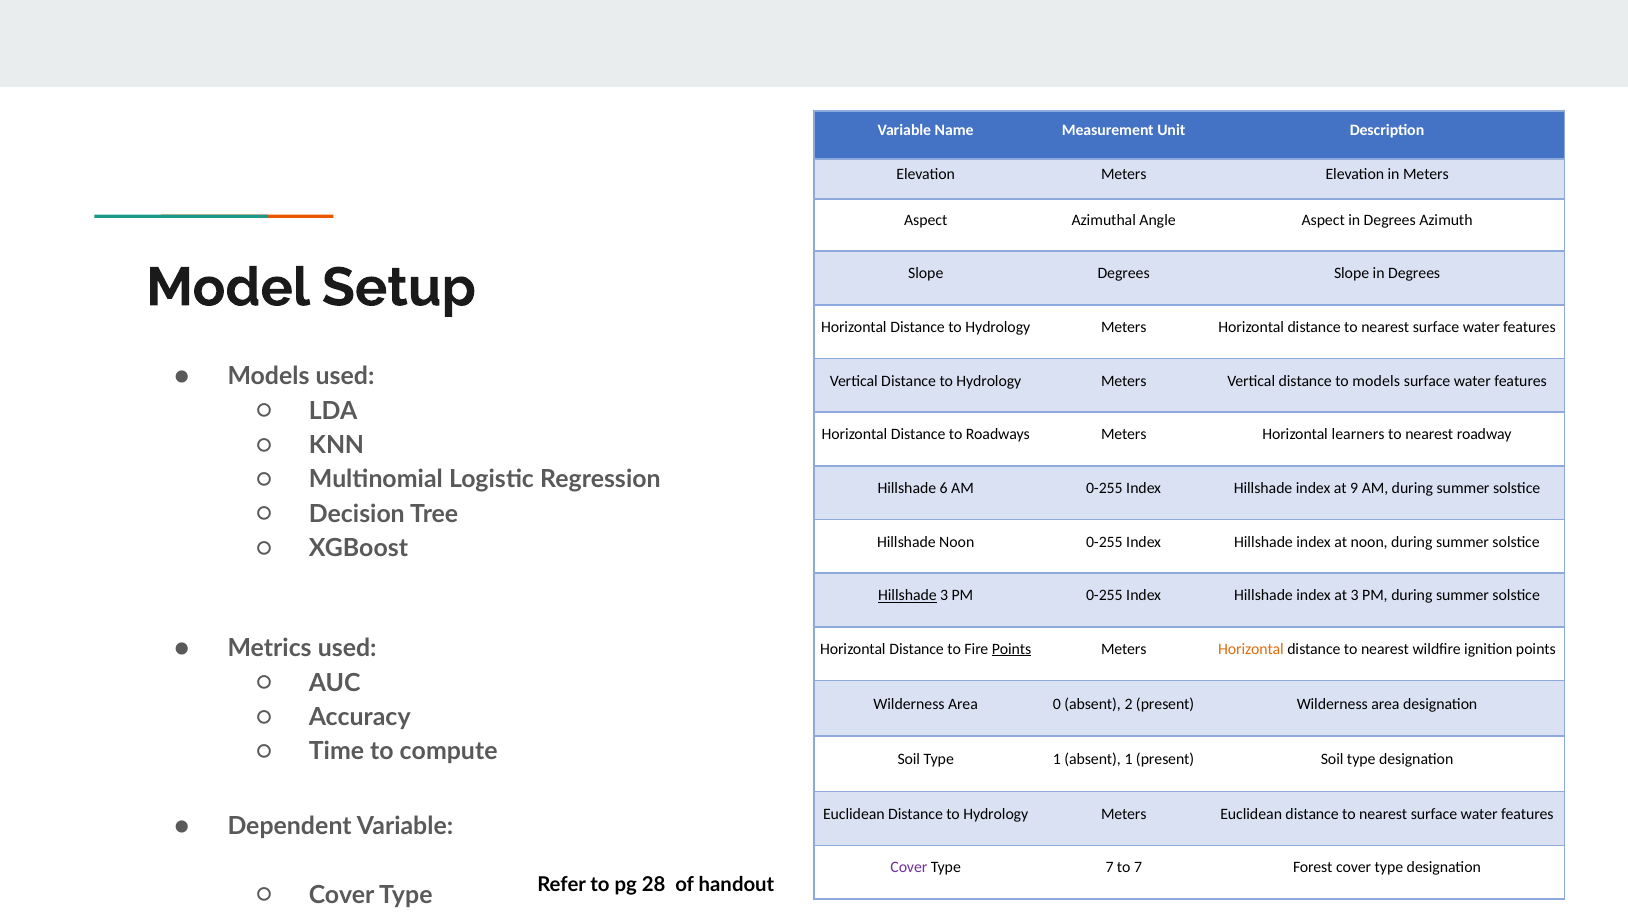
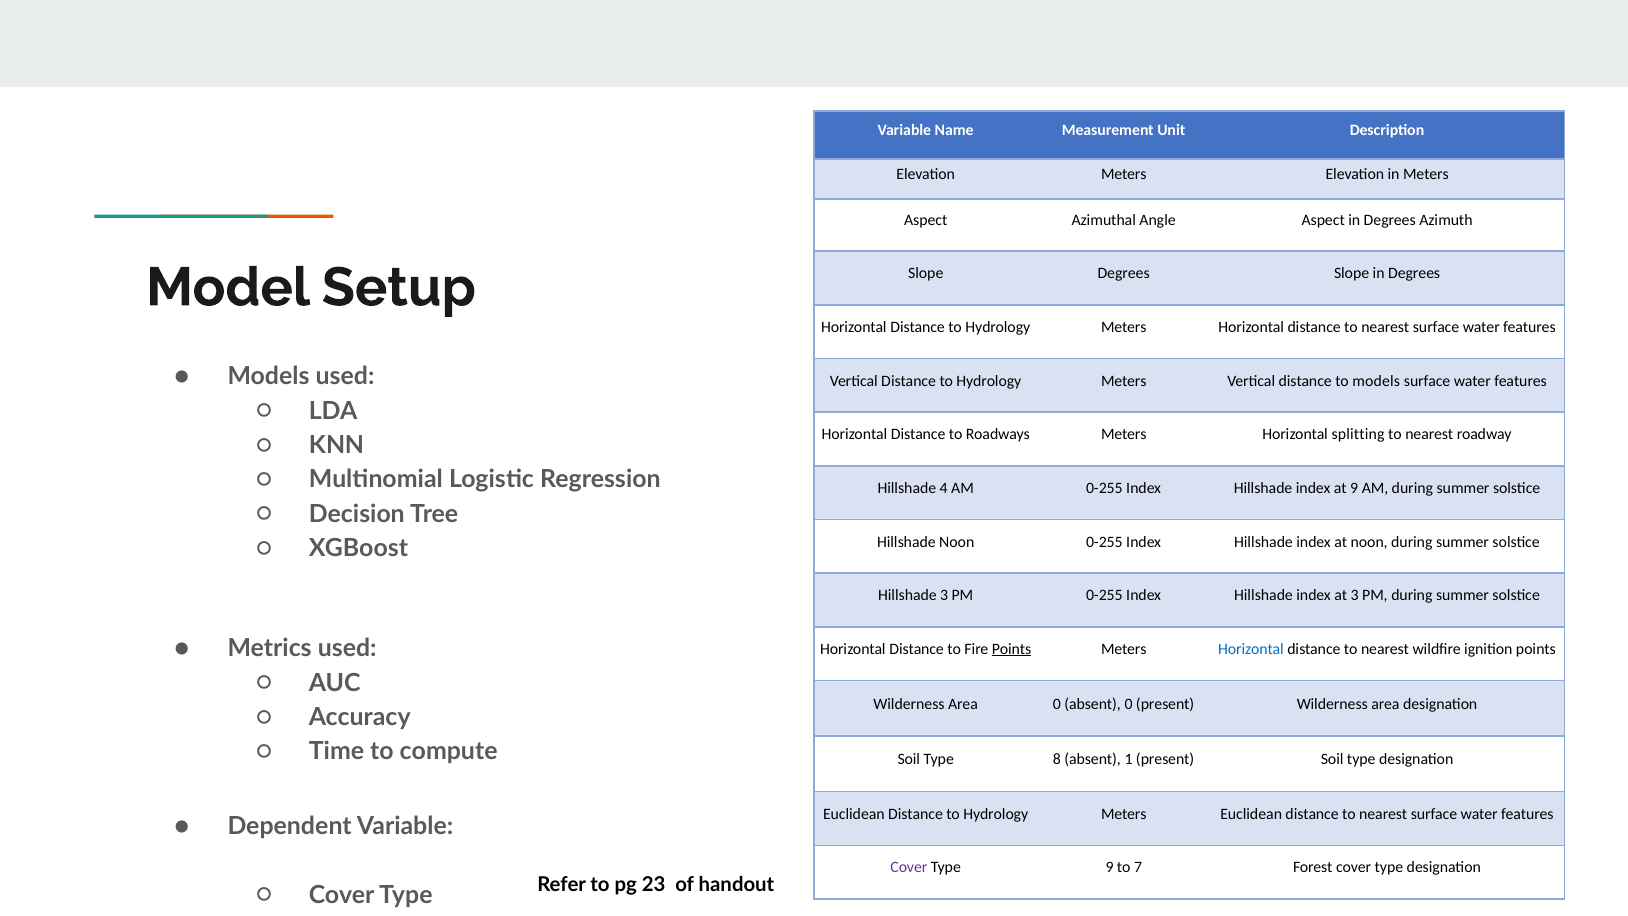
learners: learners -> splitting
6: 6 -> 4
Hillshade at (907, 595) underline: present -> none
Horizontal at (1251, 649) colour: orange -> blue
absent 2: 2 -> 0
Type 1: 1 -> 8
Type 7: 7 -> 9
28: 28 -> 23
